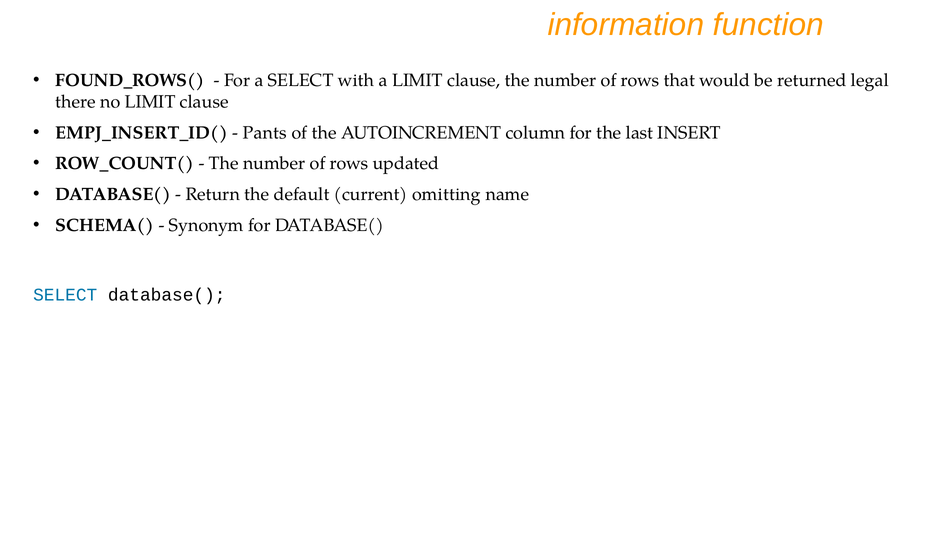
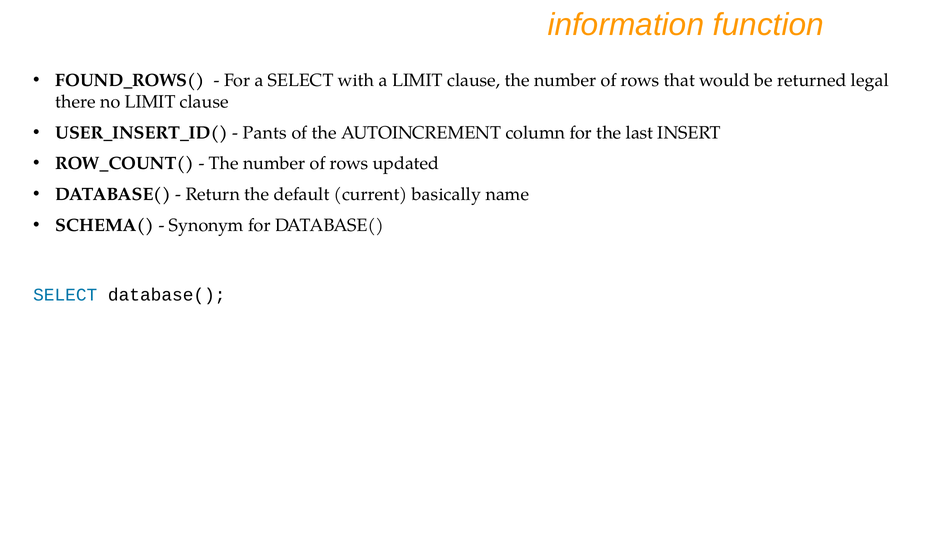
EMPJ_INSERT_ID(: EMPJ_INSERT_ID( -> USER_INSERT_ID(
omitting: omitting -> basically
